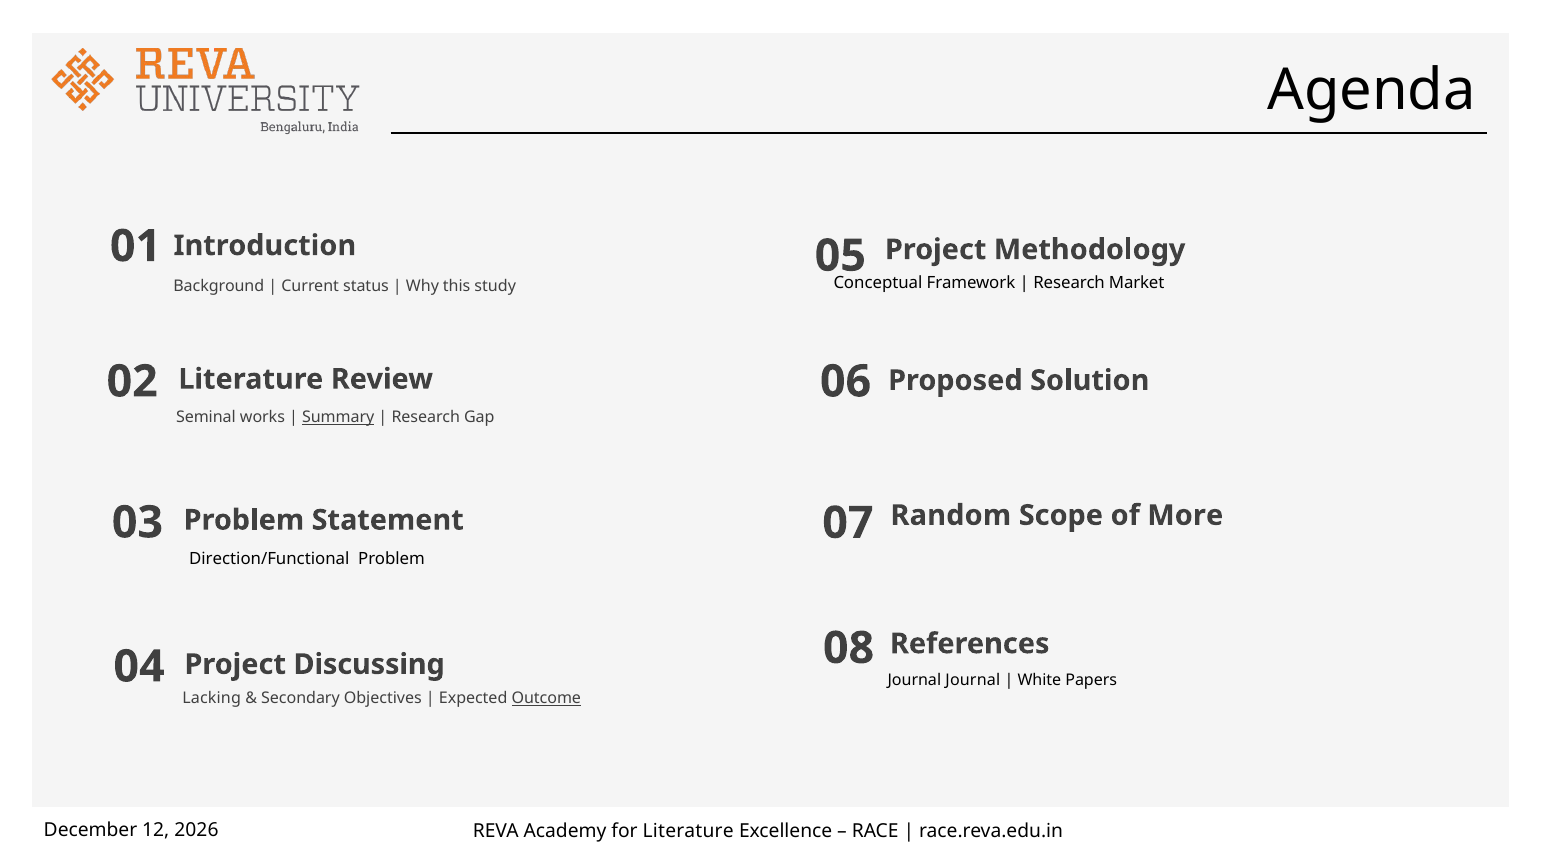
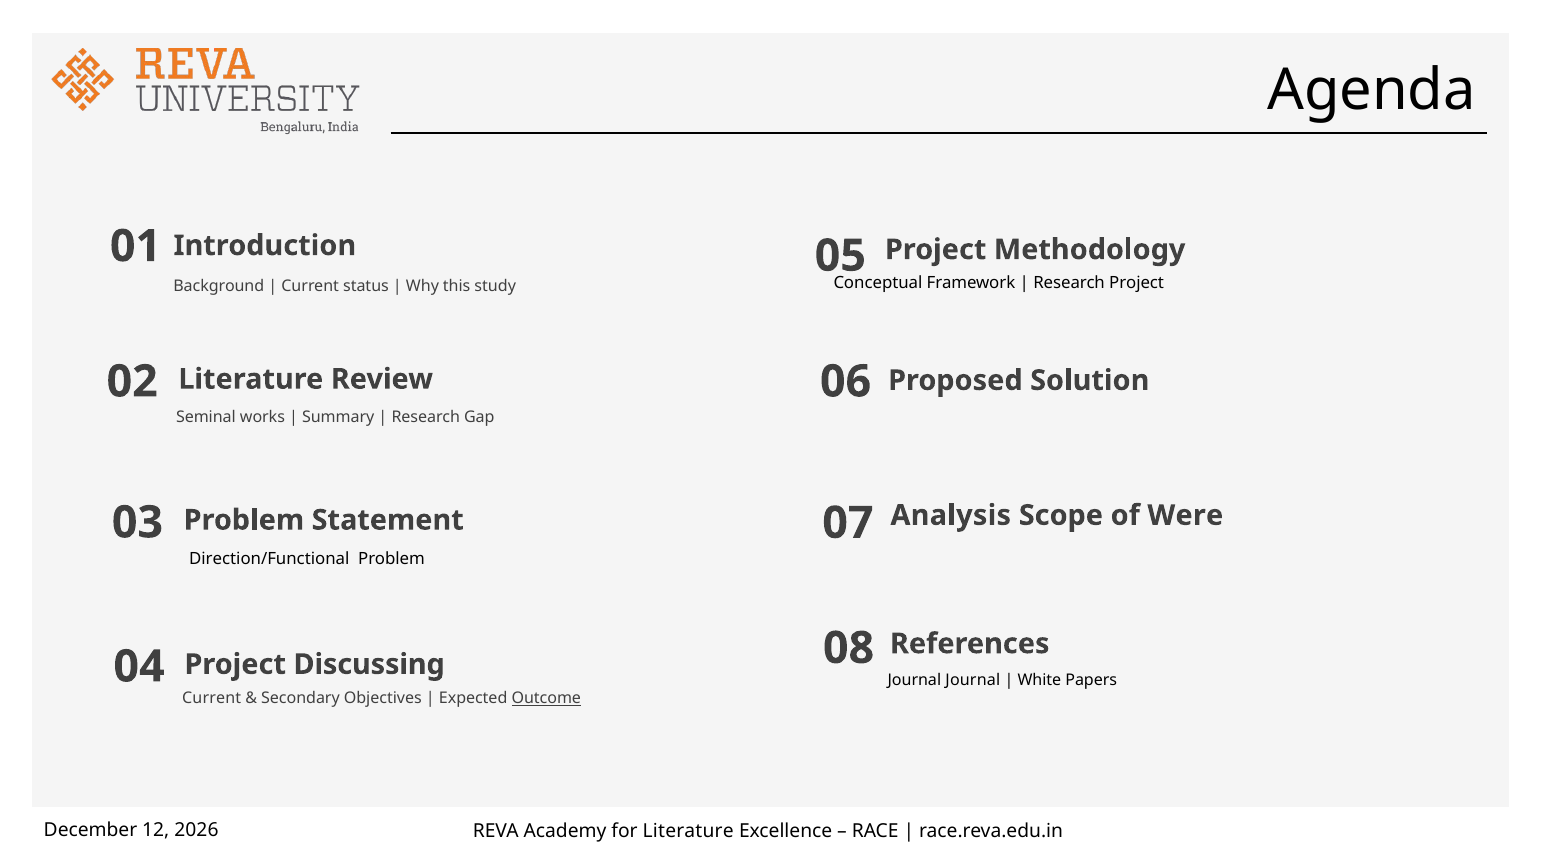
Research Market: Market -> Project
Summary underline: present -> none
Random: Random -> Analysis
More: More -> Were
Lacking at (212, 698): Lacking -> Current
